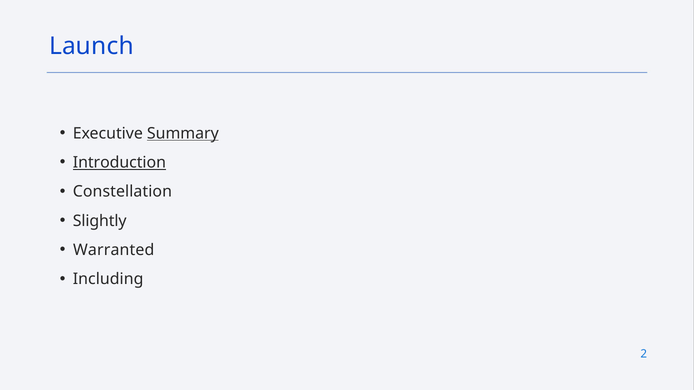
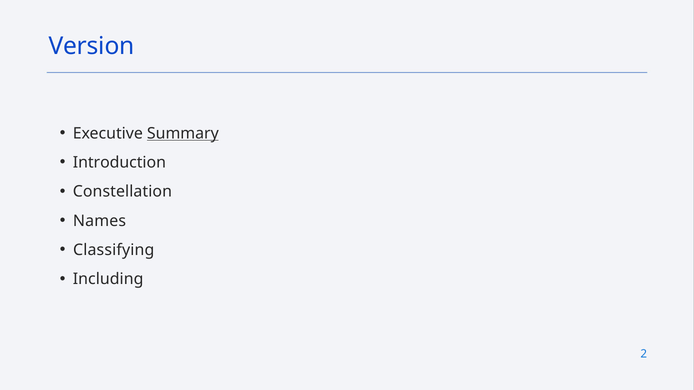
Launch: Launch -> Version
Introduction underline: present -> none
Slightly: Slightly -> Names
Warranted: Warranted -> Classifying
